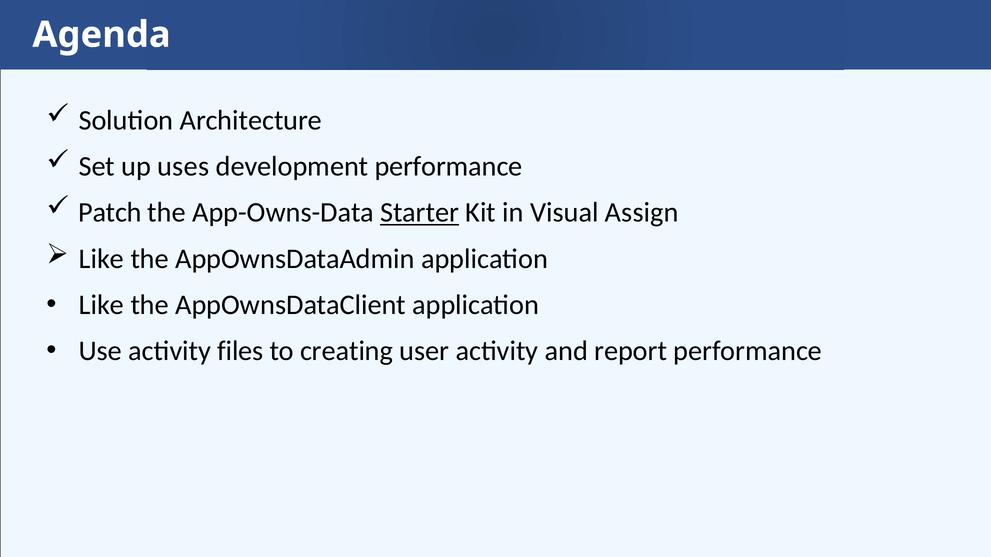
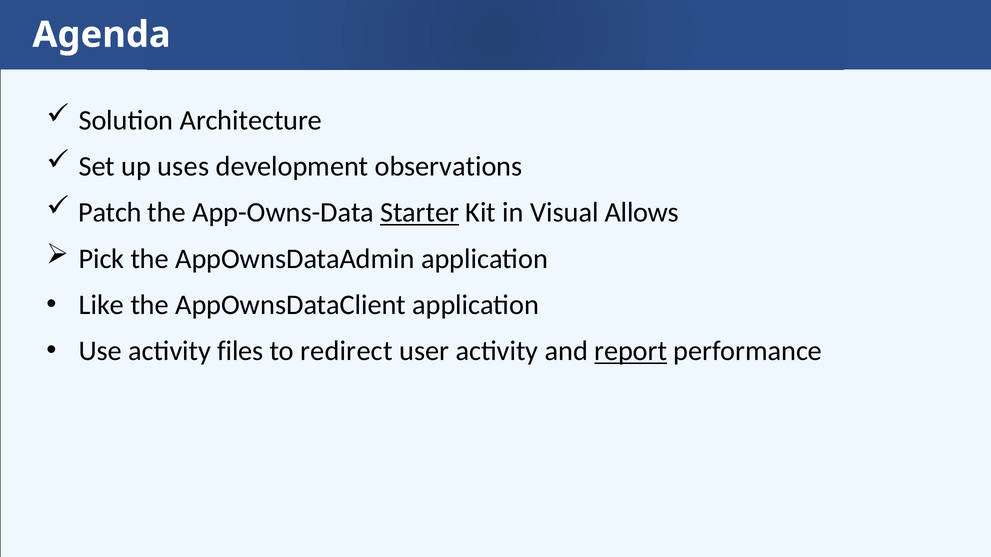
development performance: performance -> observations
Assign: Assign -> Allows
Like at (101, 259): Like -> Pick
creating: creating -> redirect
report underline: none -> present
